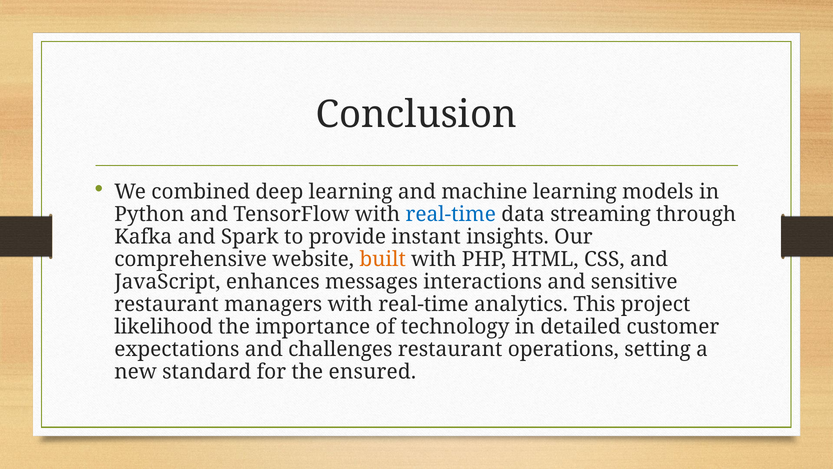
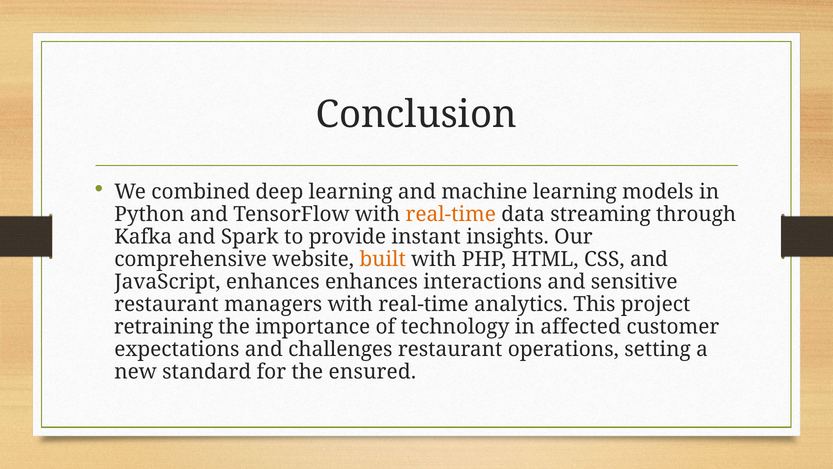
real-time at (451, 214) colour: blue -> orange
enhances messages: messages -> enhances
likelihood: likelihood -> retraining
detailed: detailed -> affected
